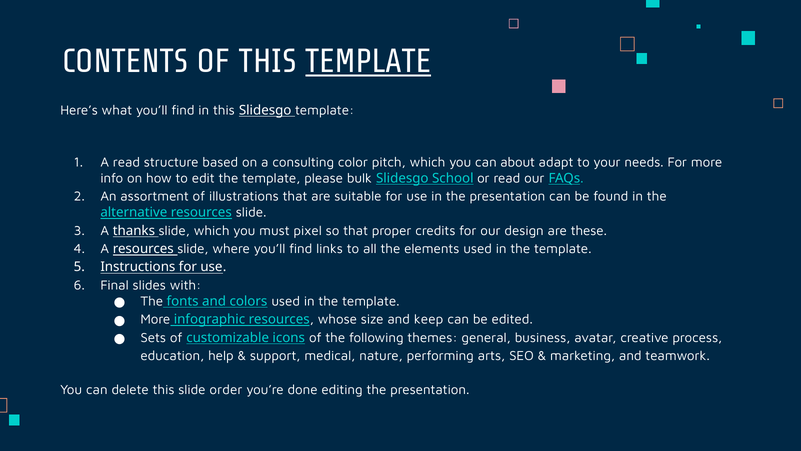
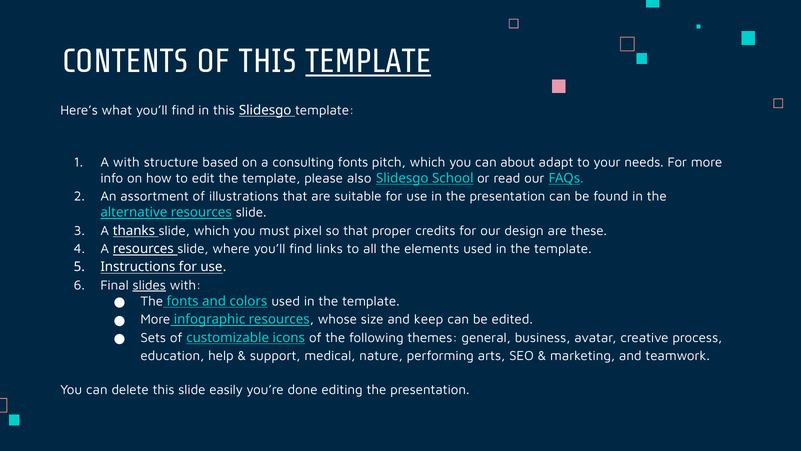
A read: read -> with
consulting color: color -> fonts
bulk: bulk -> also
slides underline: none -> present
order: order -> easily
